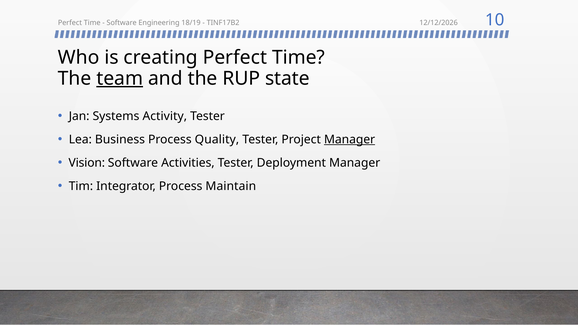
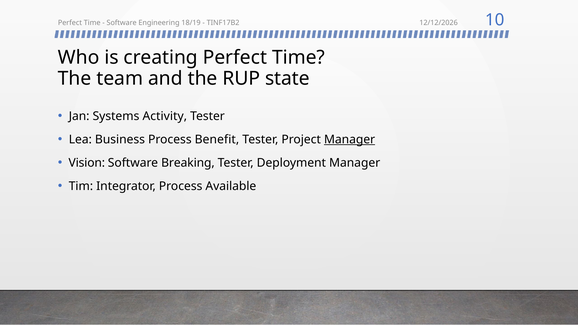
team underline: present -> none
Quality: Quality -> Benefit
Activities: Activities -> Breaking
Maintain: Maintain -> Available
